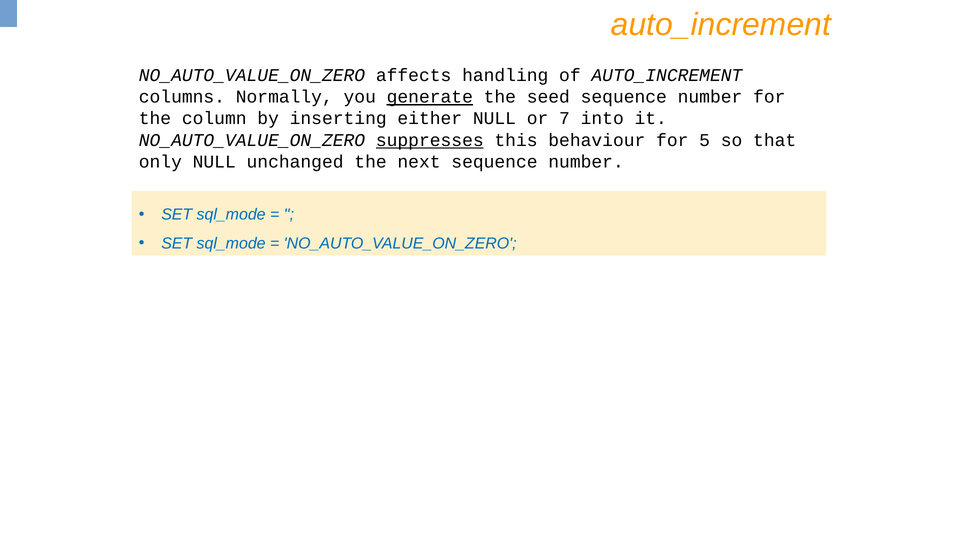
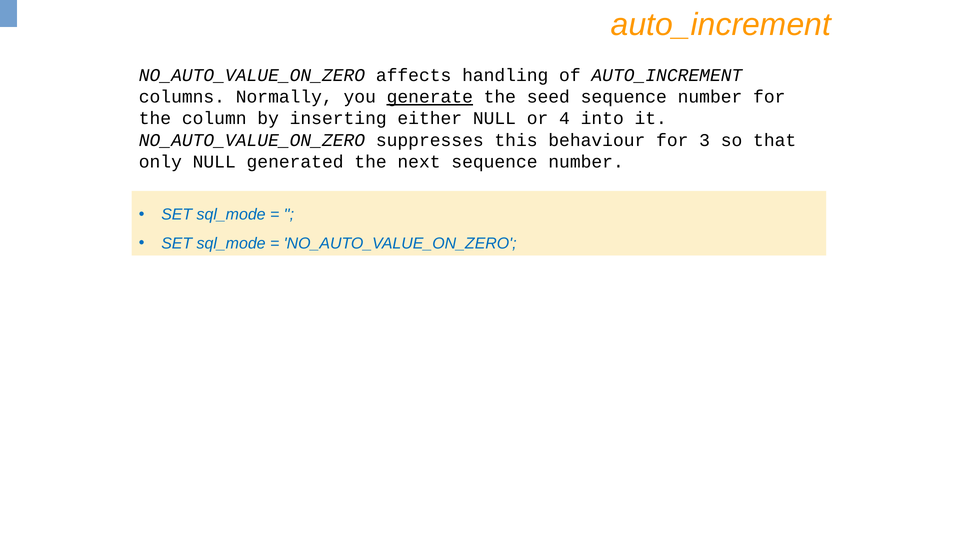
7: 7 -> 4
suppresses underline: present -> none
5: 5 -> 3
unchanged: unchanged -> generated
